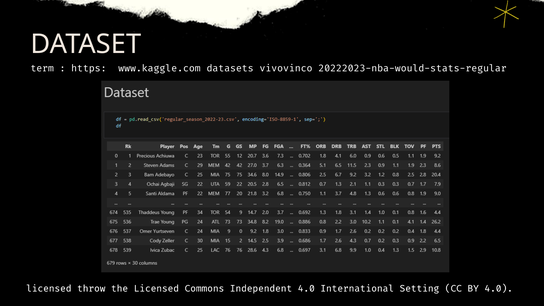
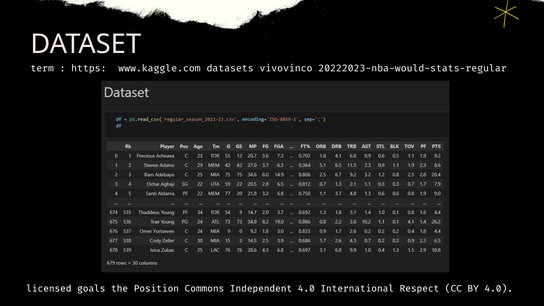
throw: throw -> goals
the Licensed: Licensed -> Position
Setting: Setting -> Respect
